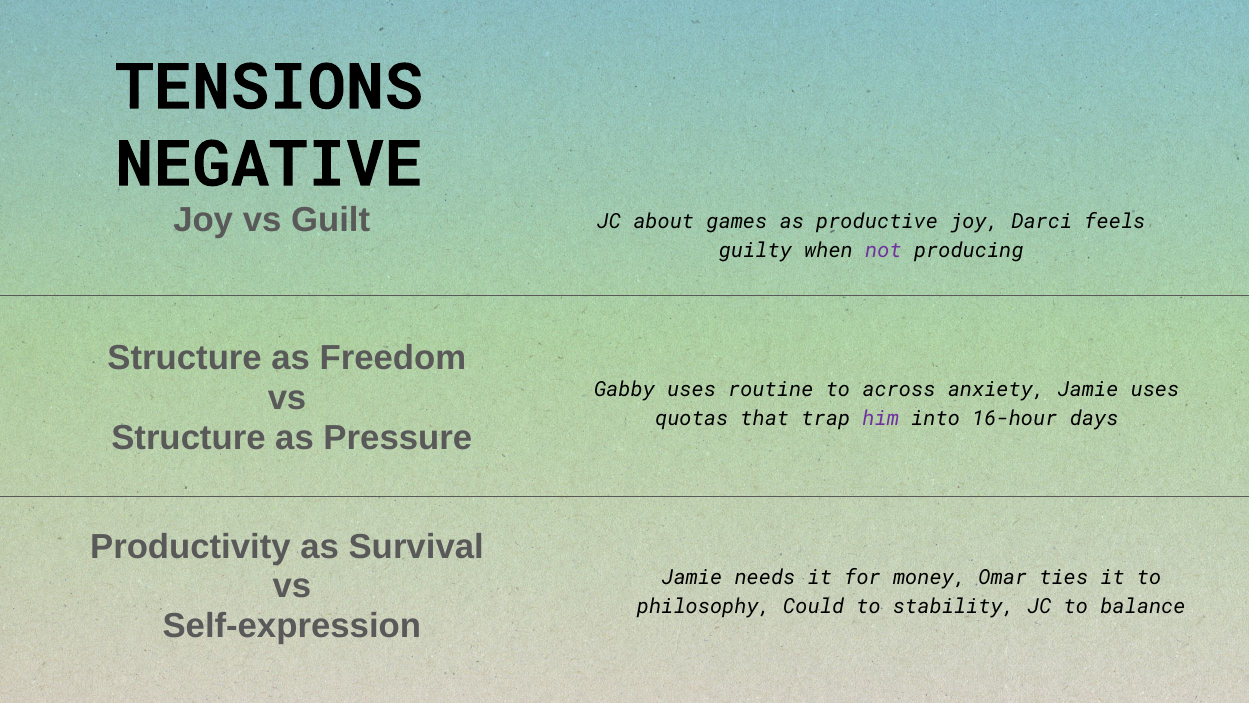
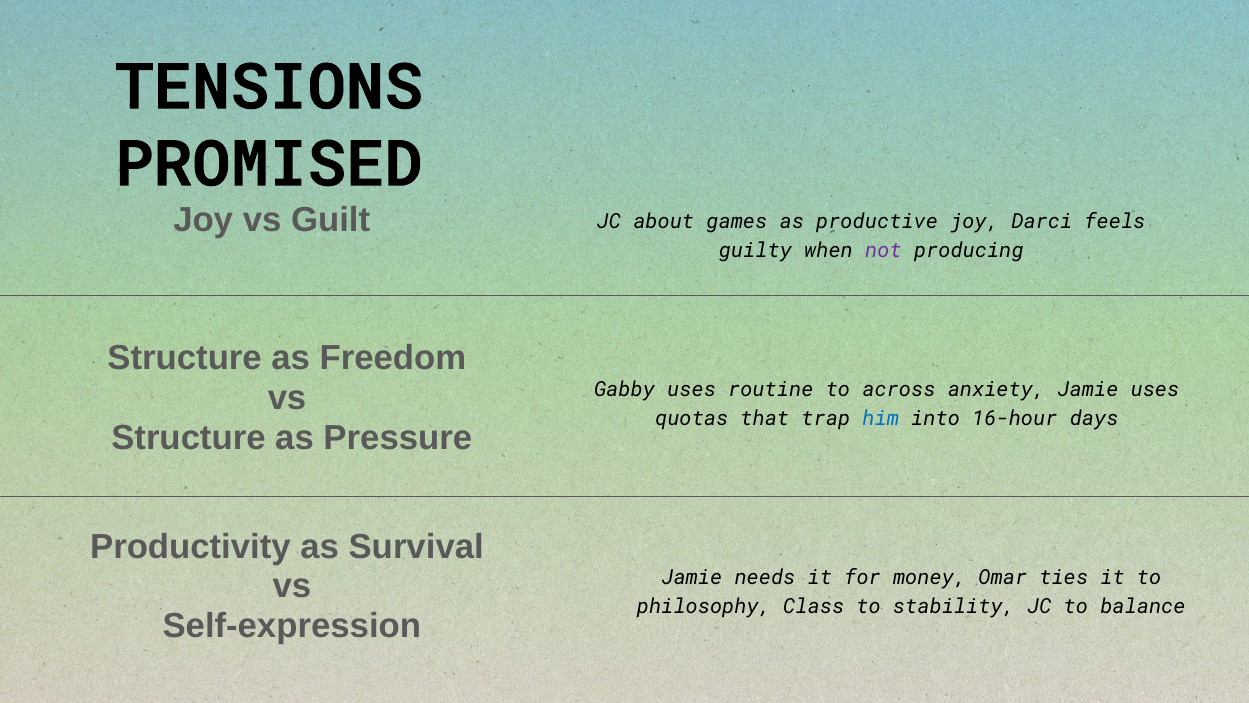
NEGATIVE: NEGATIVE -> PROMISED
him colour: purple -> blue
Could: Could -> Class
